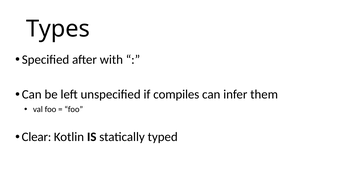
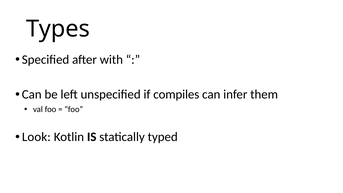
Clear: Clear -> Look
